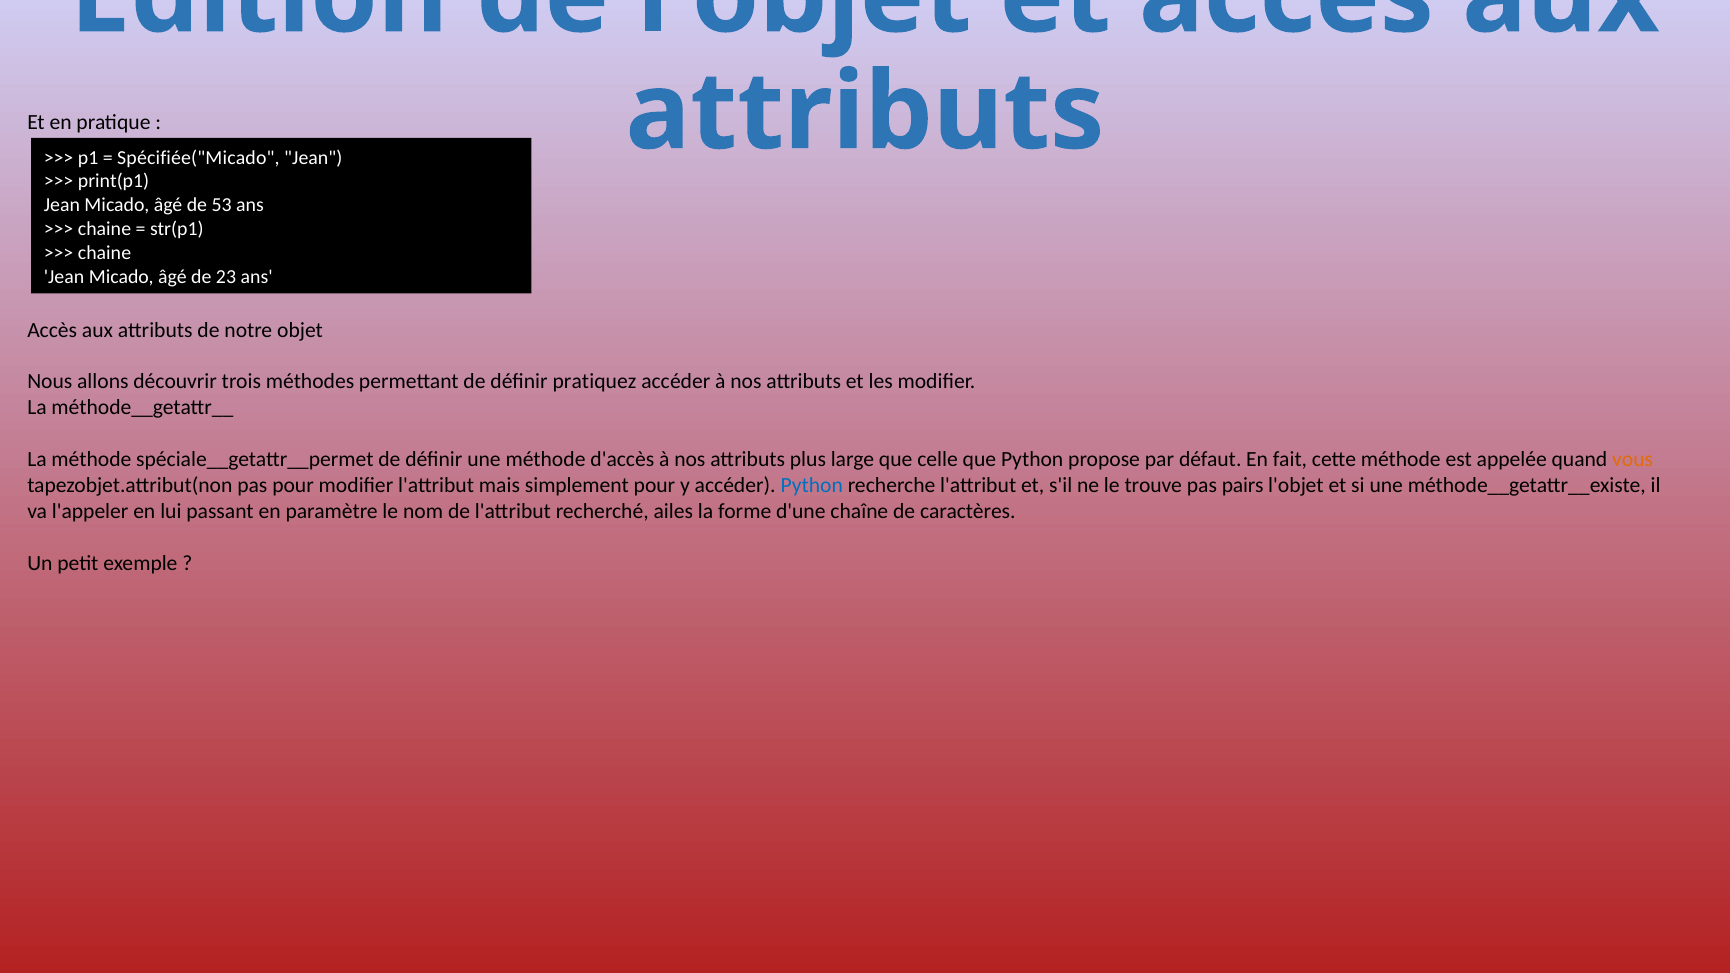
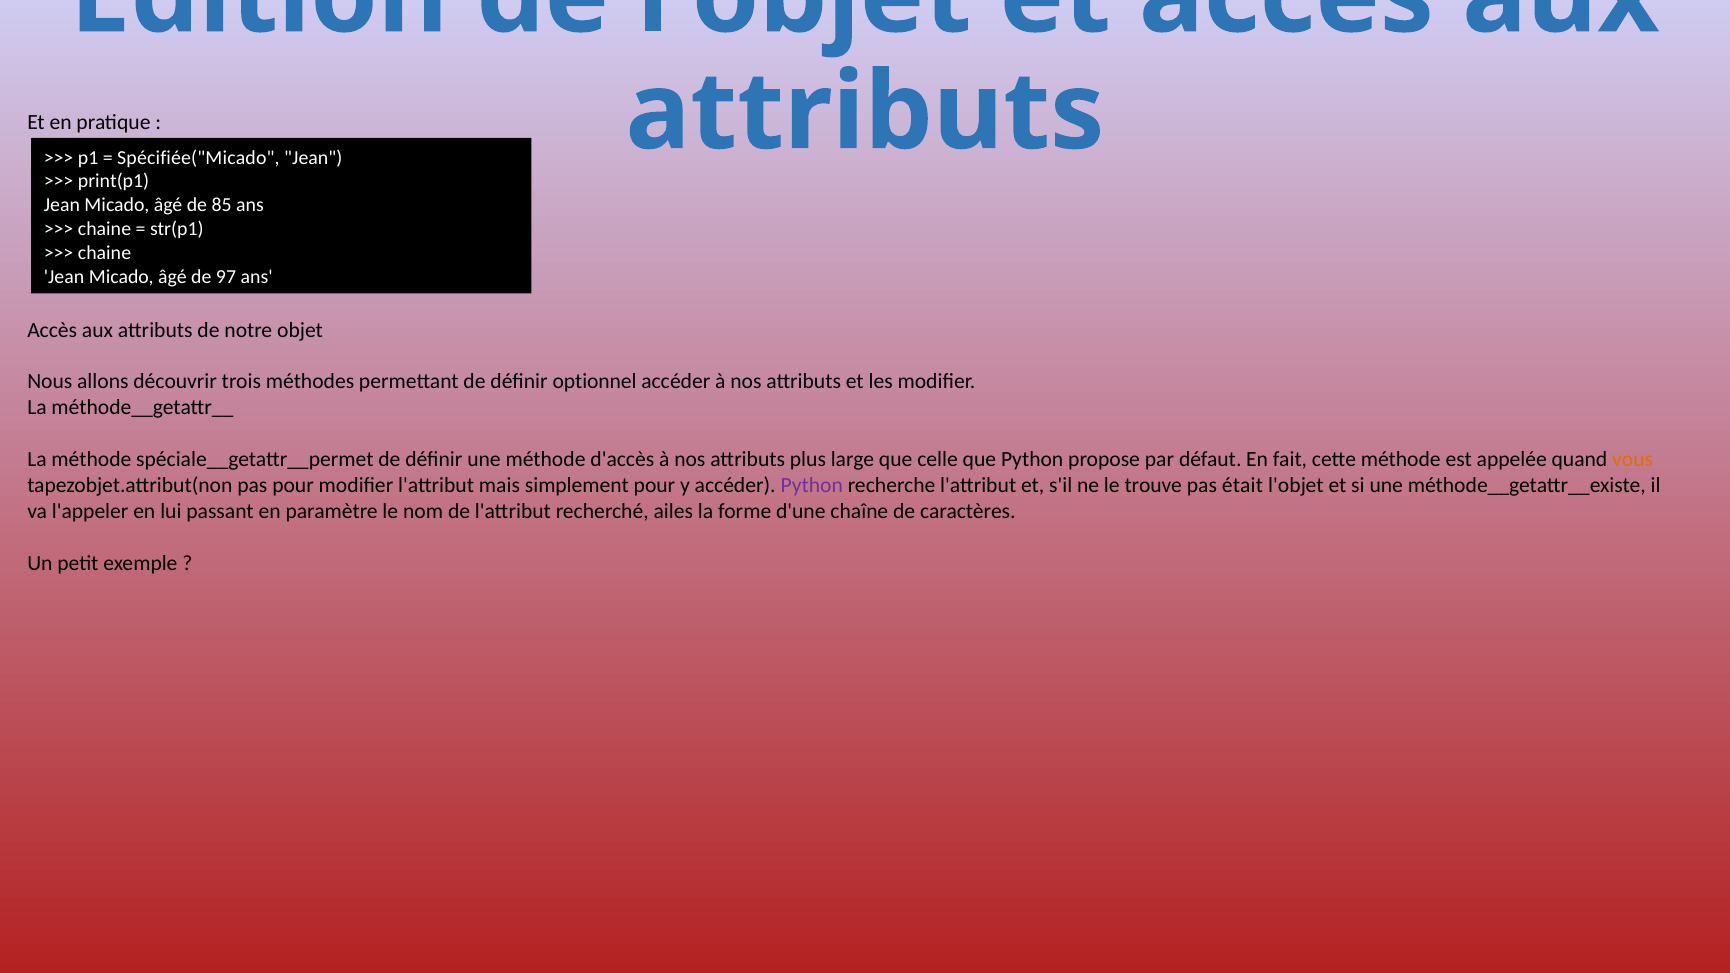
53: 53 -> 85
23: 23 -> 97
pratiquez: pratiquez -> optionnel
Python at (812, 486) colour: blue -> purple
pairs: pairs -> était
